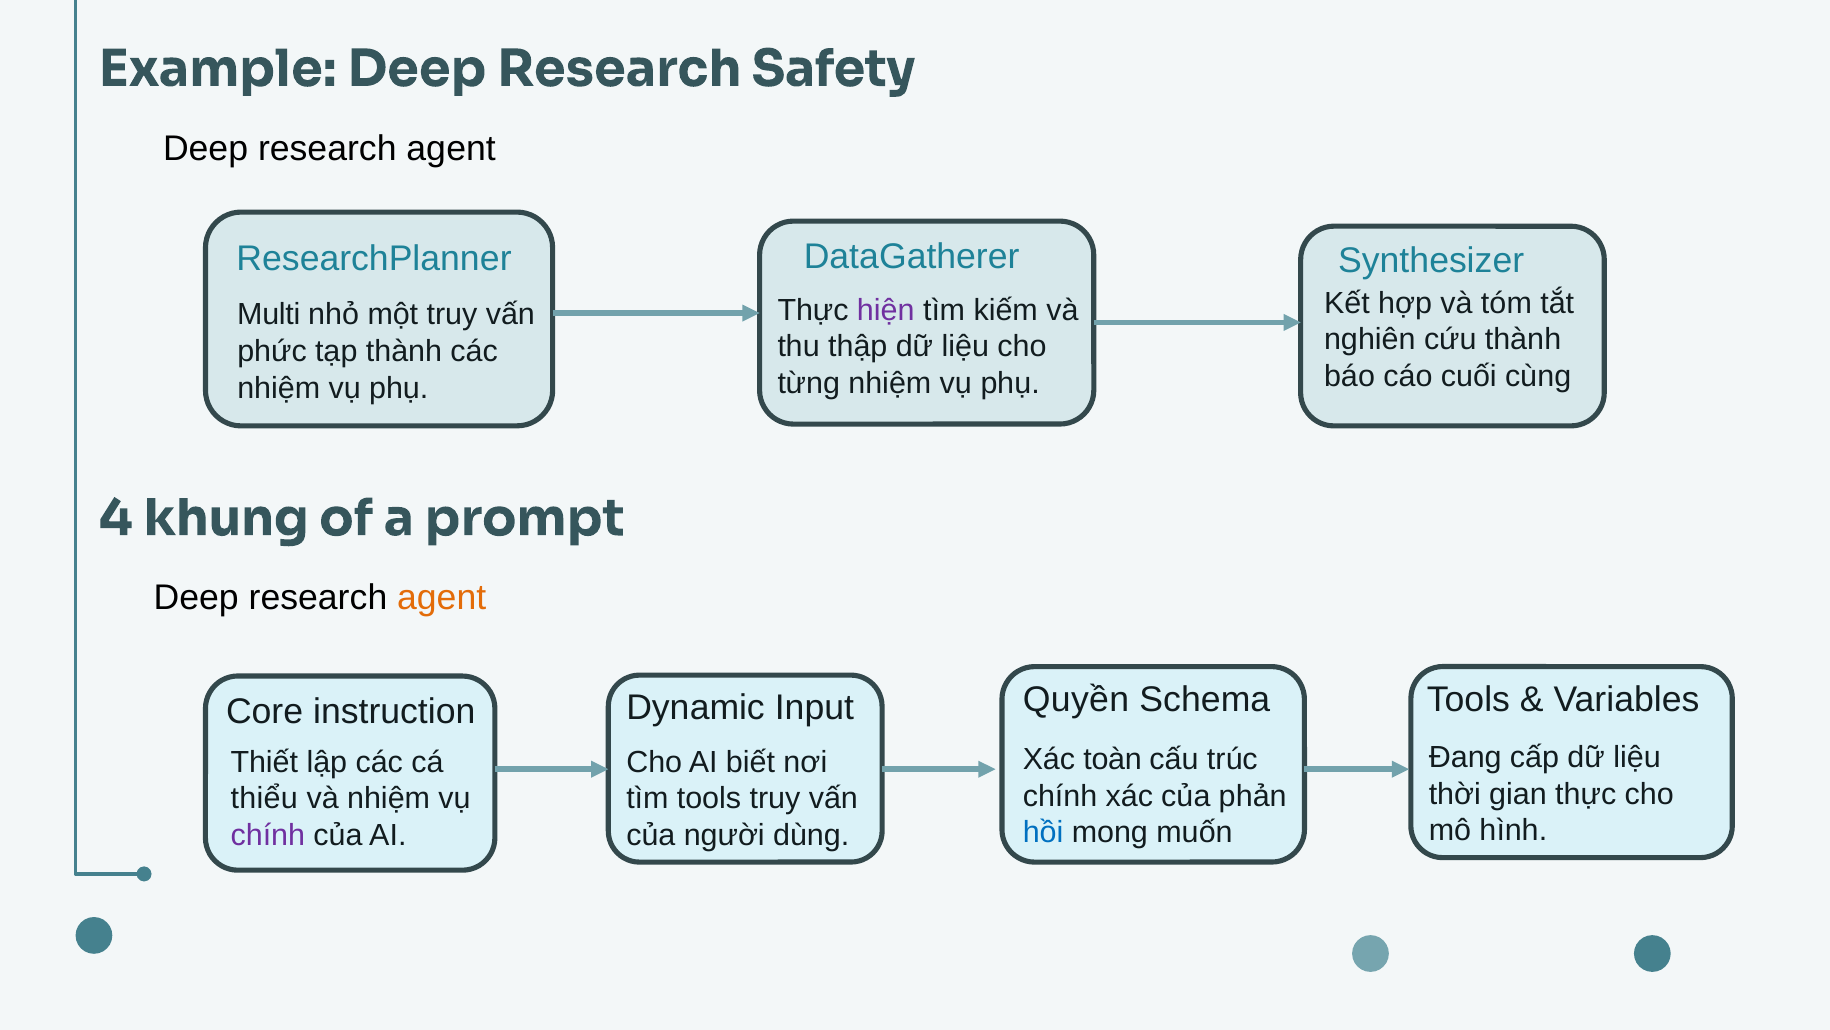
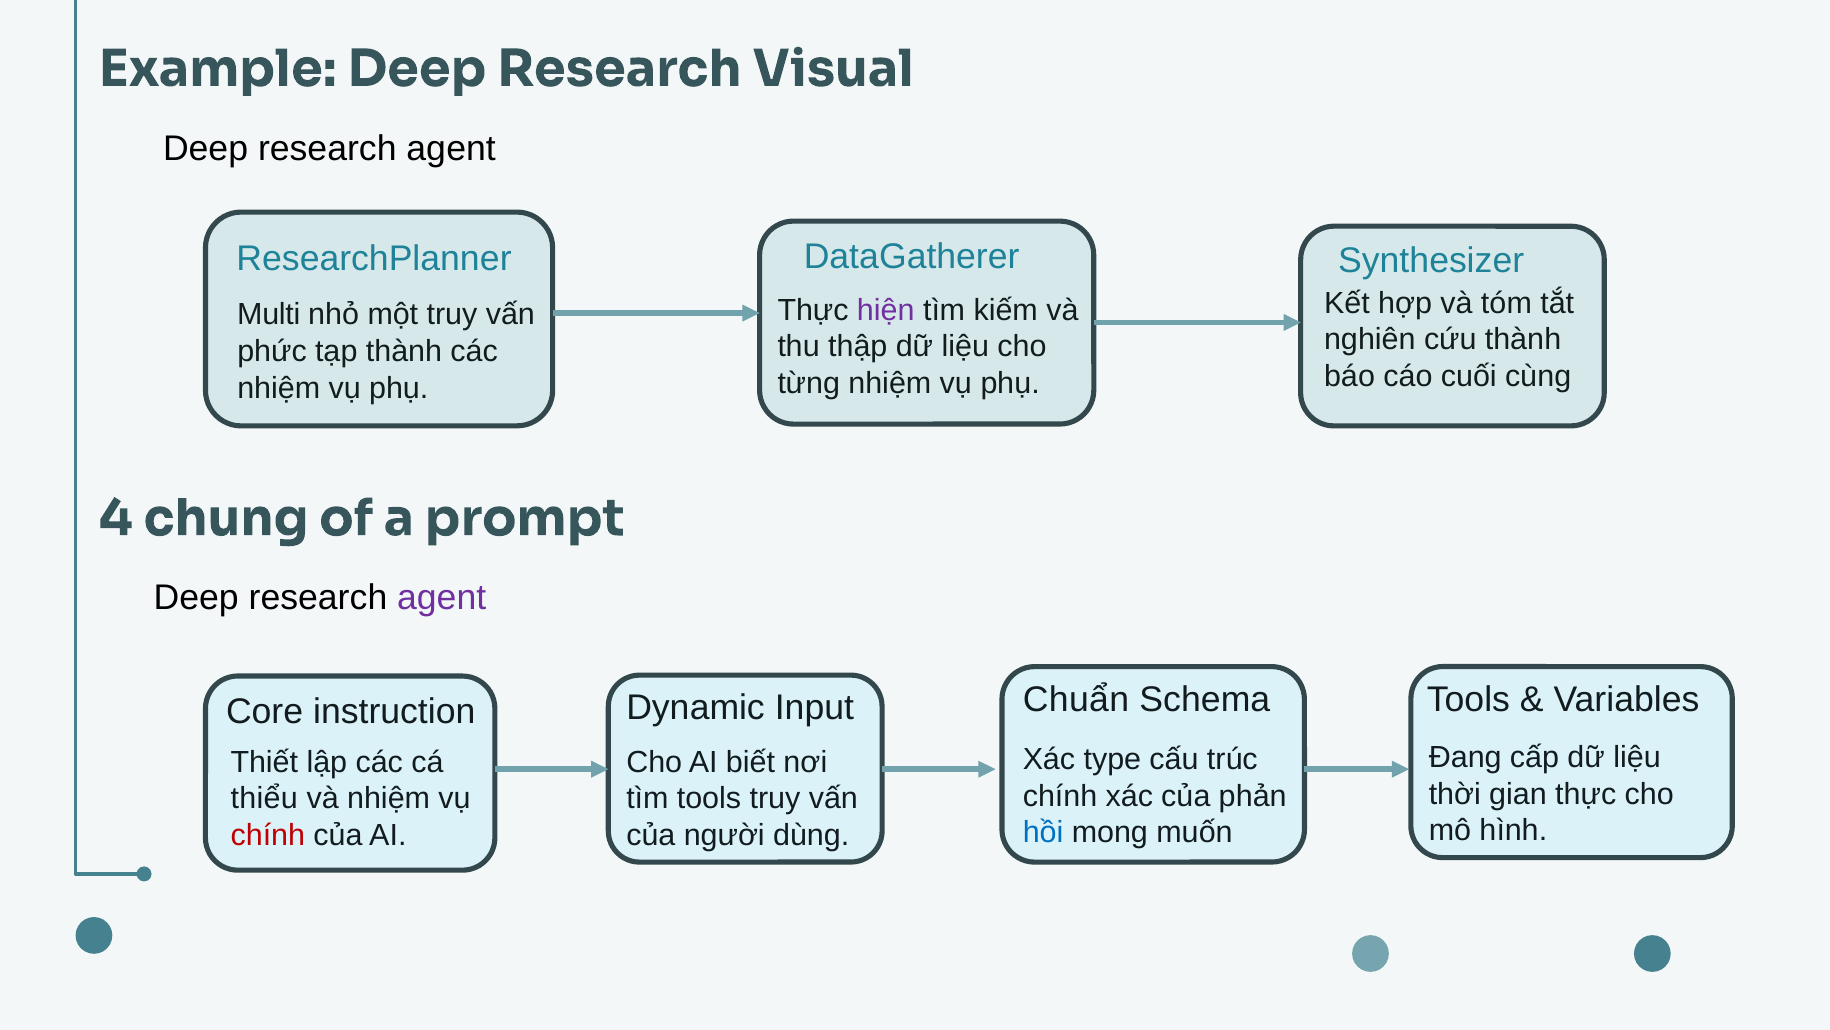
Safety: Safety -> Visual
khung: khung -> chung
agent at (442, 597) colour: orange -> purple
Quyền: Quyền -> Chuẩn
toàn: toàn -> type
chính at (268, 835) colour: purple -> red
